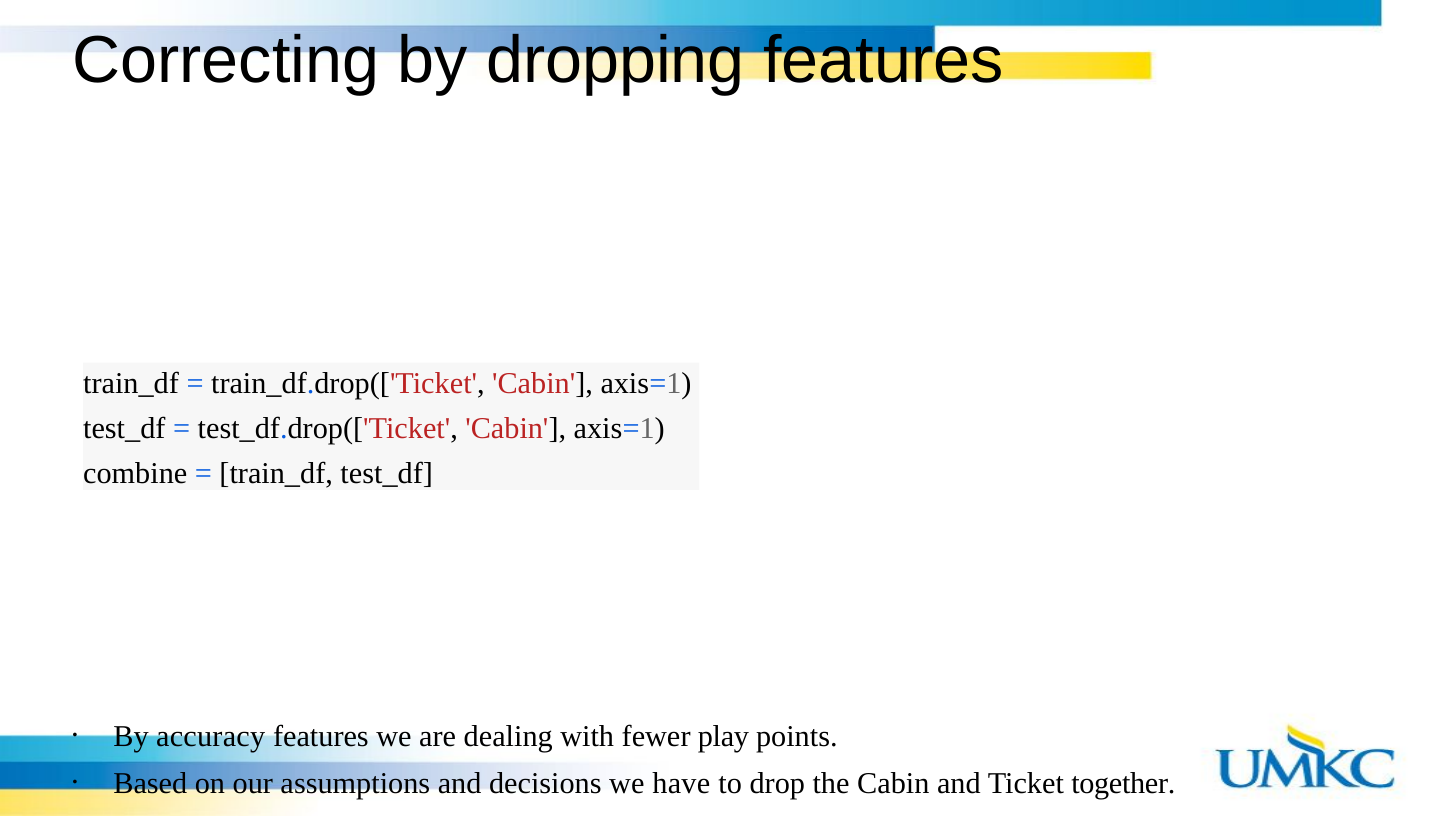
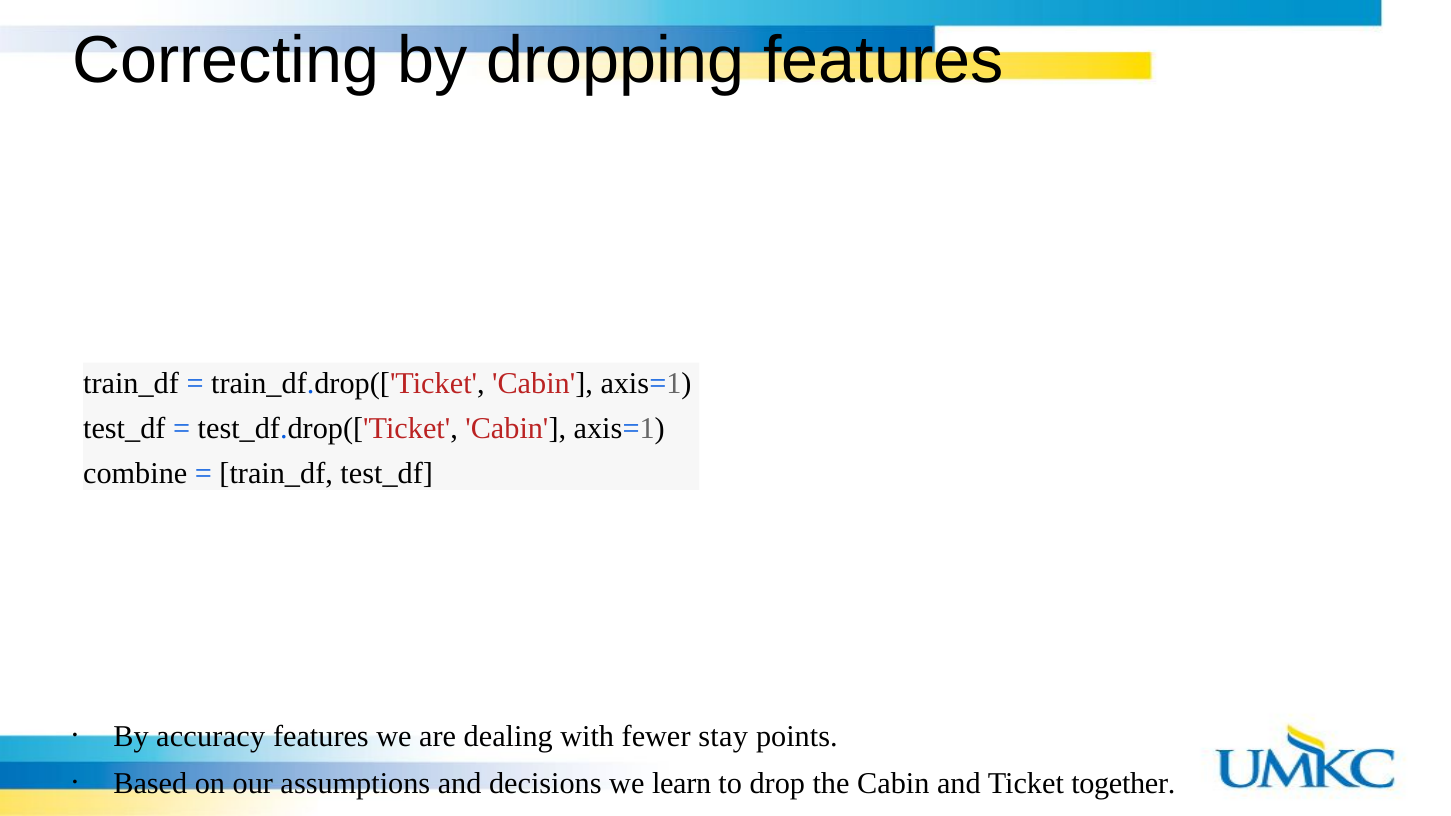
fewer play: play -> stay
have: have -> learn
